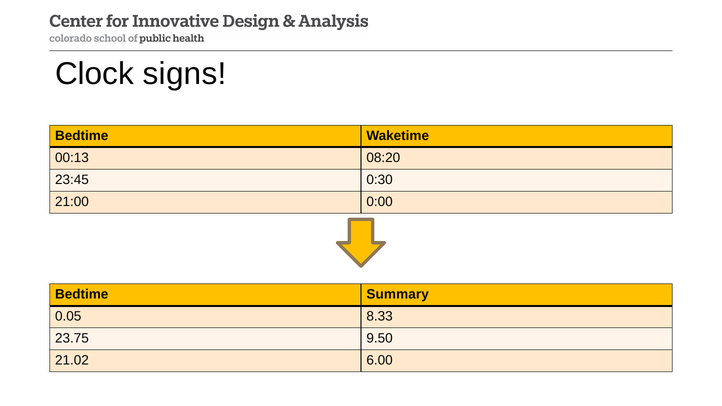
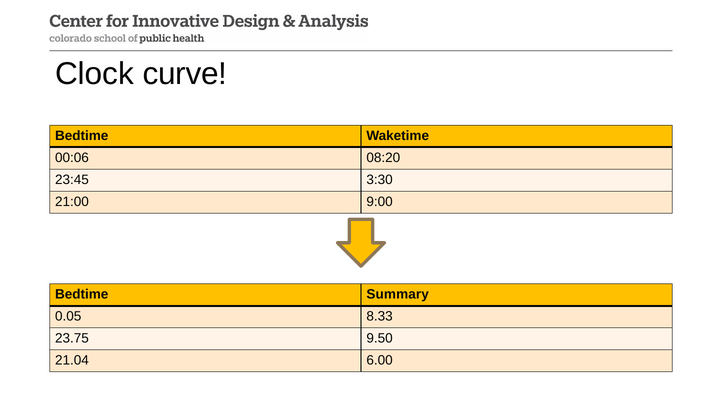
signs: signs -> curve
00:13: 00:13 -> 00:06
0:30: 0:30 -> 3:30
0:00: 0:00 -> 9:00
21.02: 21.02 -> 21.04
